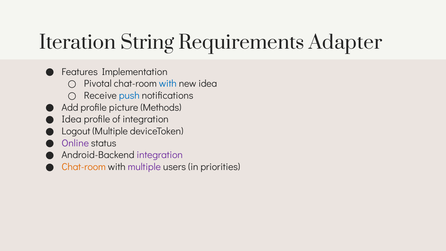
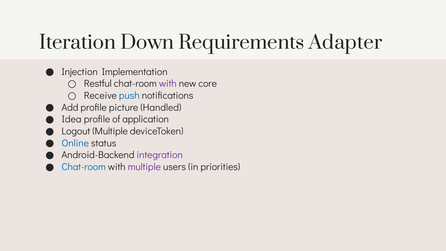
String: String -> Down
Features: Features -> Injection
Pivotal: Pivotal -> Restful
with at (168, 84) colour: blue -> purple
new idea: idea -> core
Methods: Methods -> Handled
of integration: integration -> application
Online colour: purple -> blue
Chat-room at (84, 167) colour: orange -> blue
